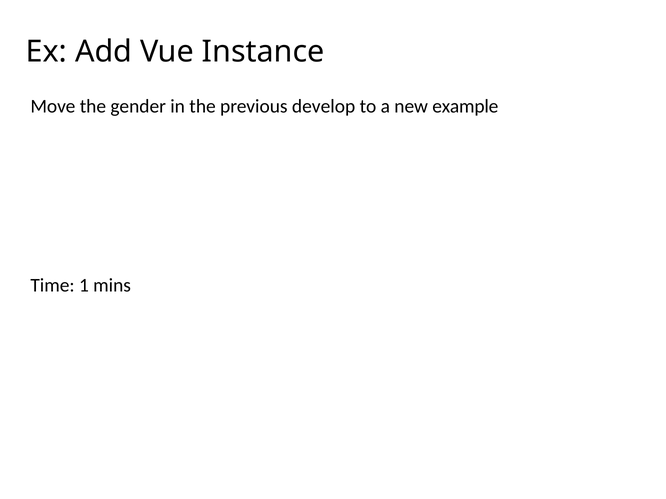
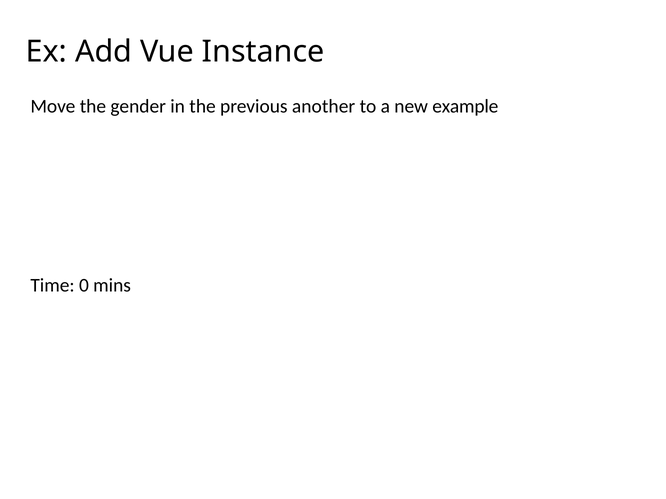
develop: develop -> another
1: 1 -> 0
